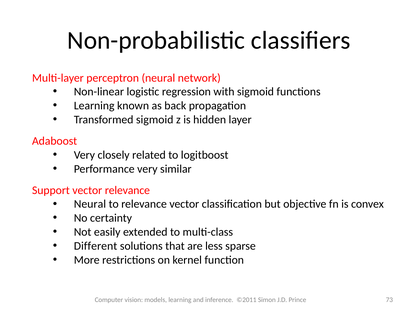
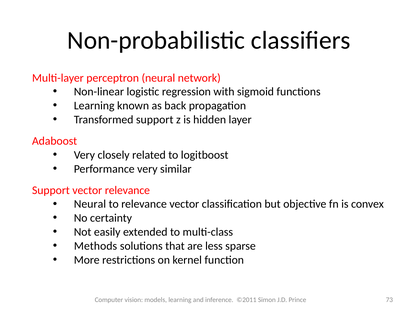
Transformed sigmoid: sigmoid -> support
Different: Different -> Methods
